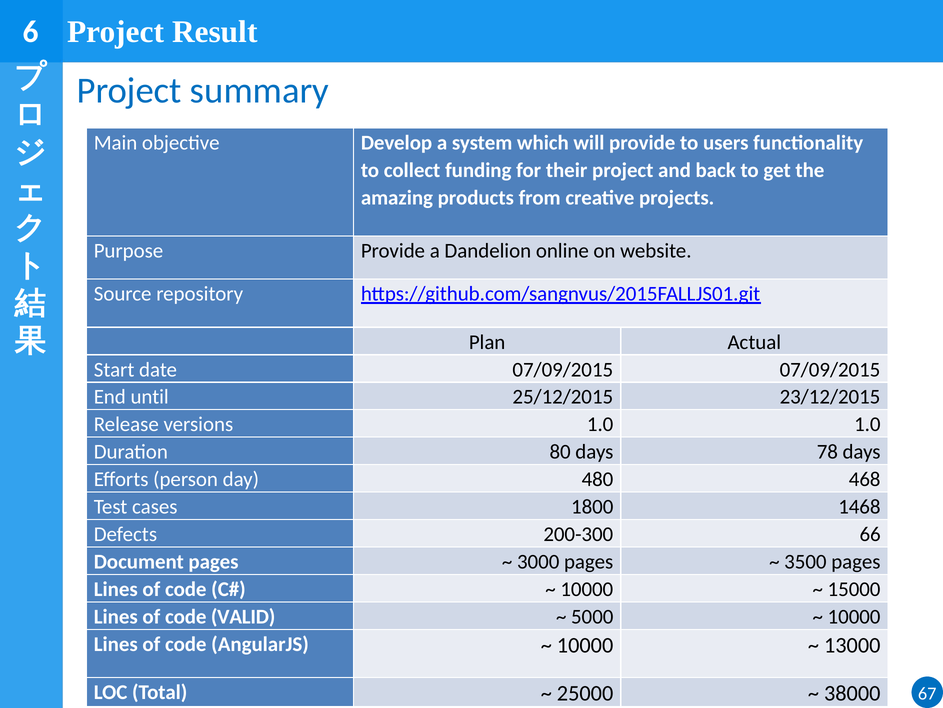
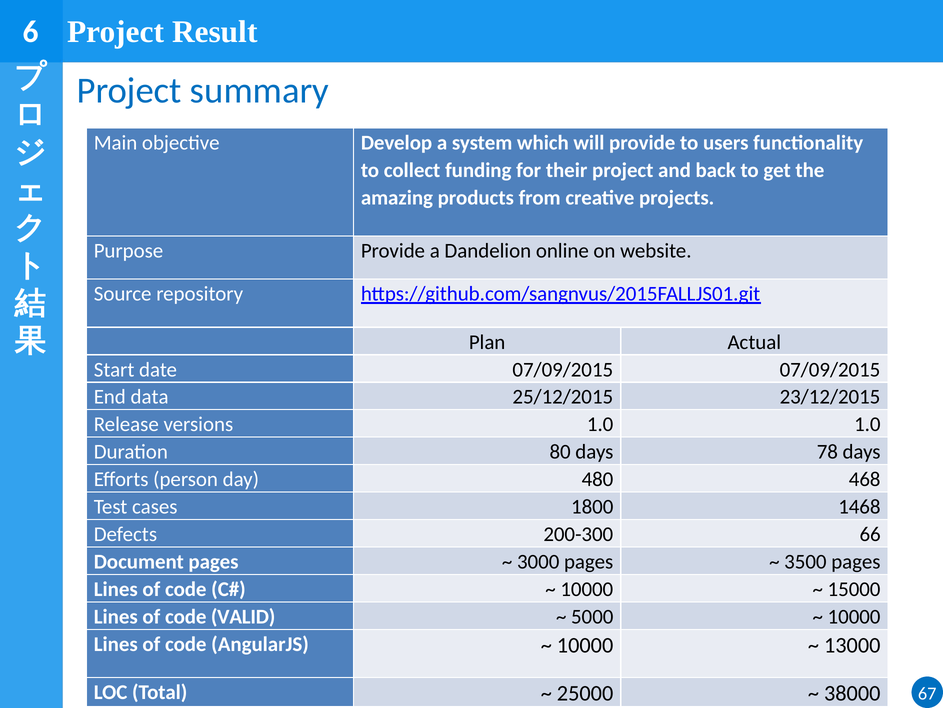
until: until -> data
